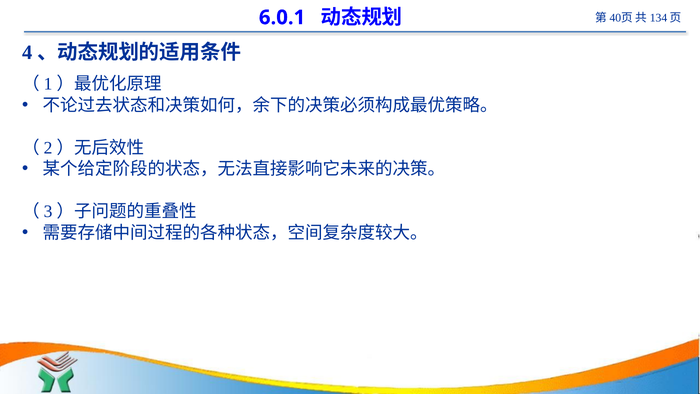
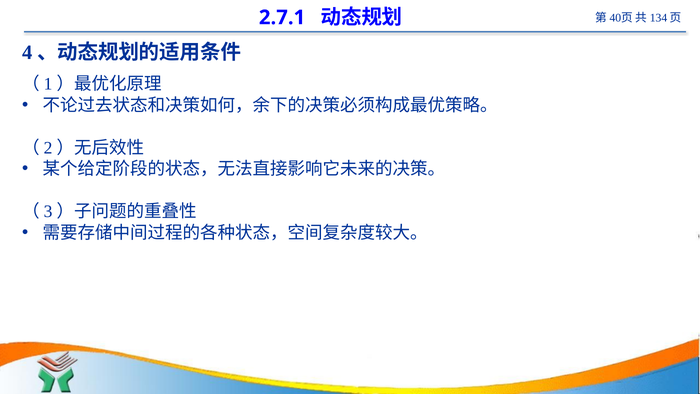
6.0.1: 6.0.1 -> 2.7.1
